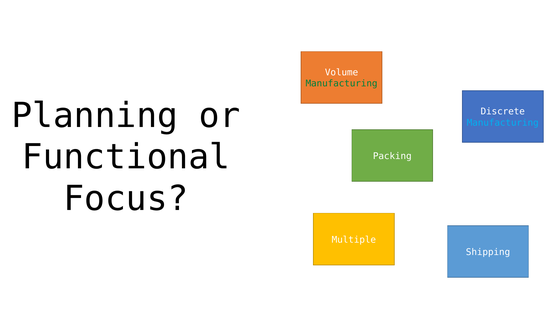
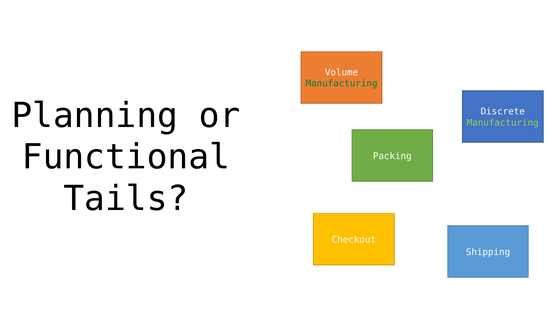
Manufacturing at (503, 123) colour: light blue -> light green
Focus: Focus -> Tails
Multiple: Multiple -> Checkout
